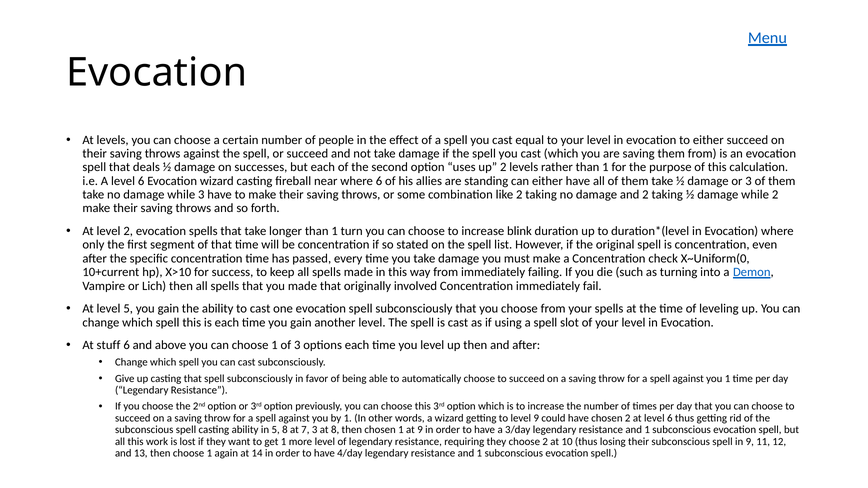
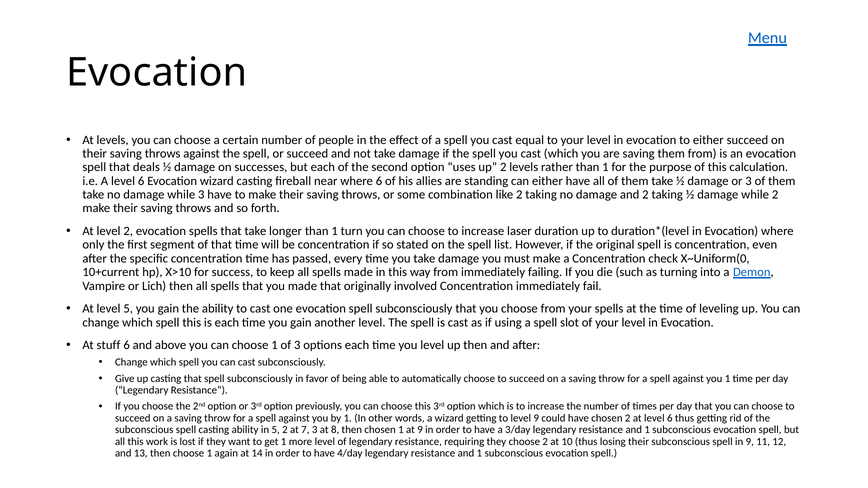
blink: blink -> laser
5 8: 8 -> 2
